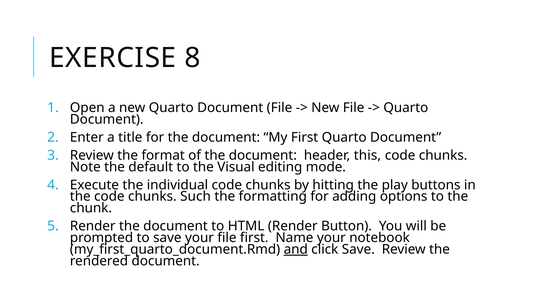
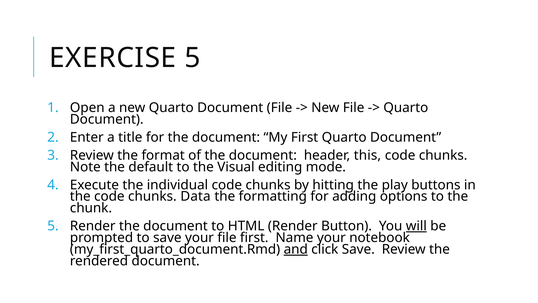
EXERCISE 8: 8 -> 5
Such: Such -> Data
will underline: none -> present
